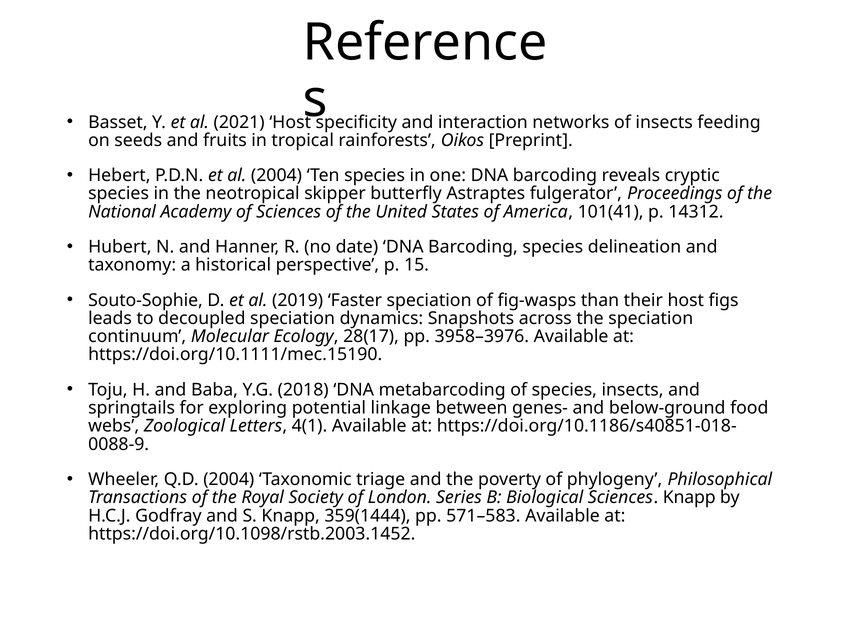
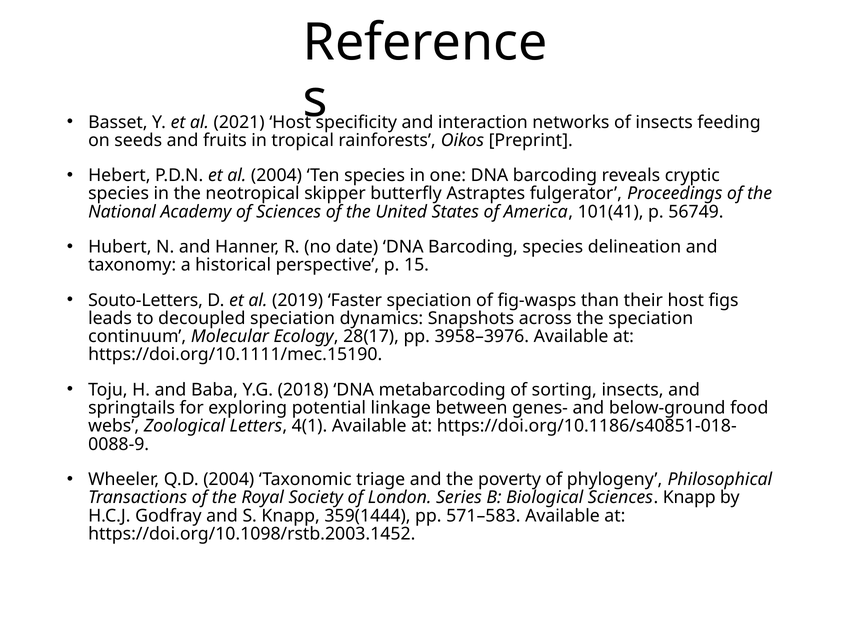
14312: 14312 -> 56749
Souto-Sophie: Souto-Sophie -> Souto-Letters
of species: species -> sorting
